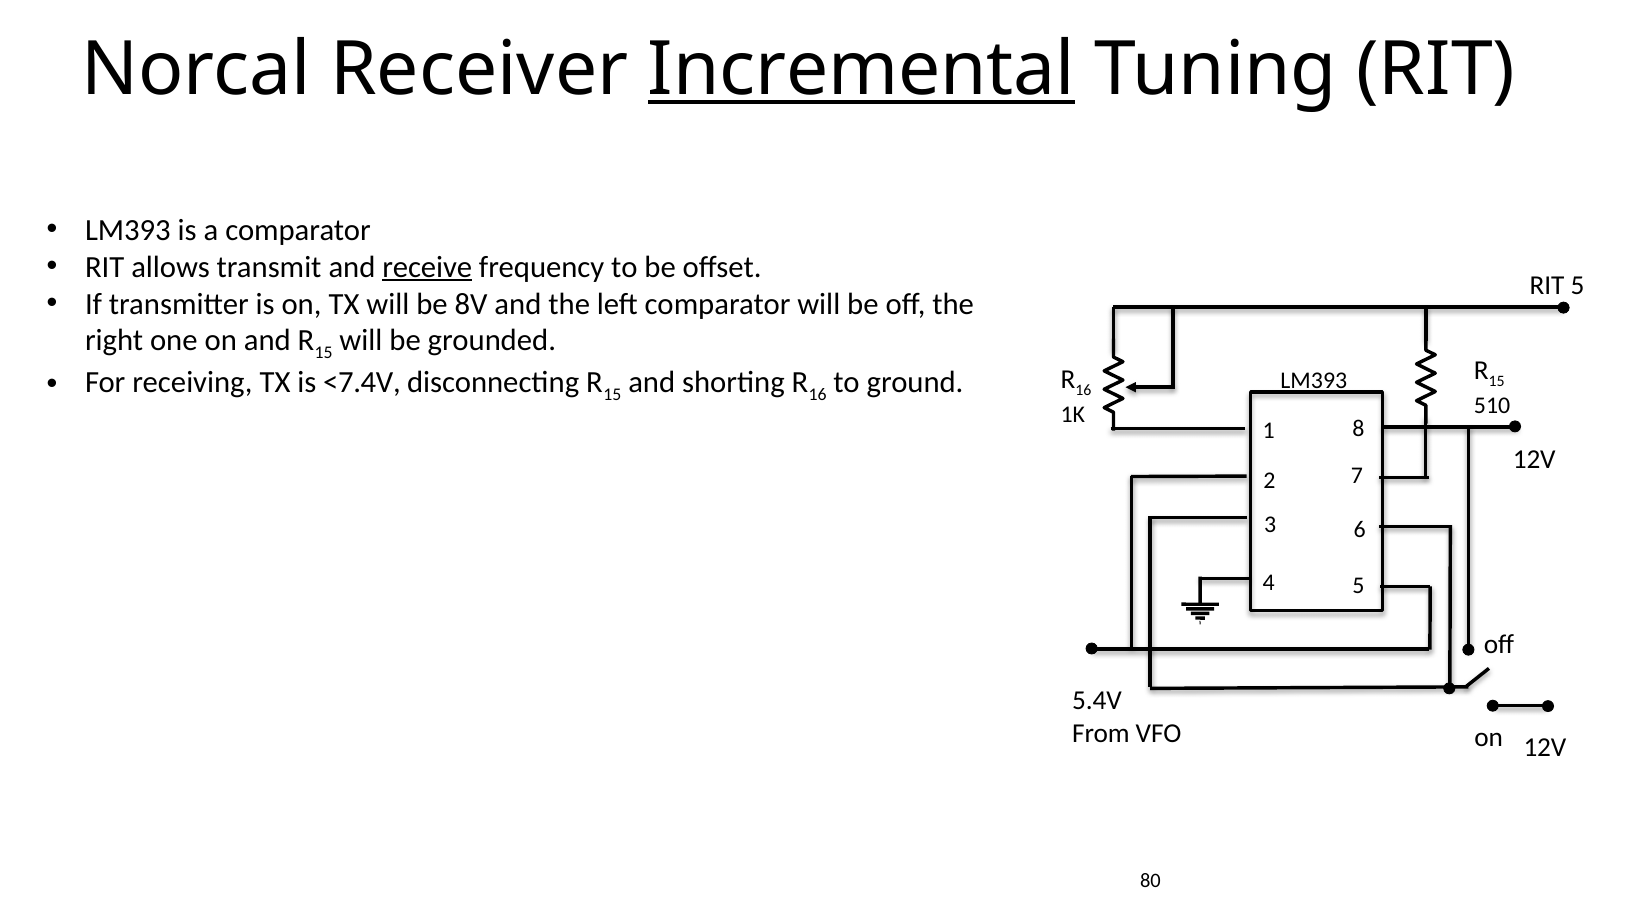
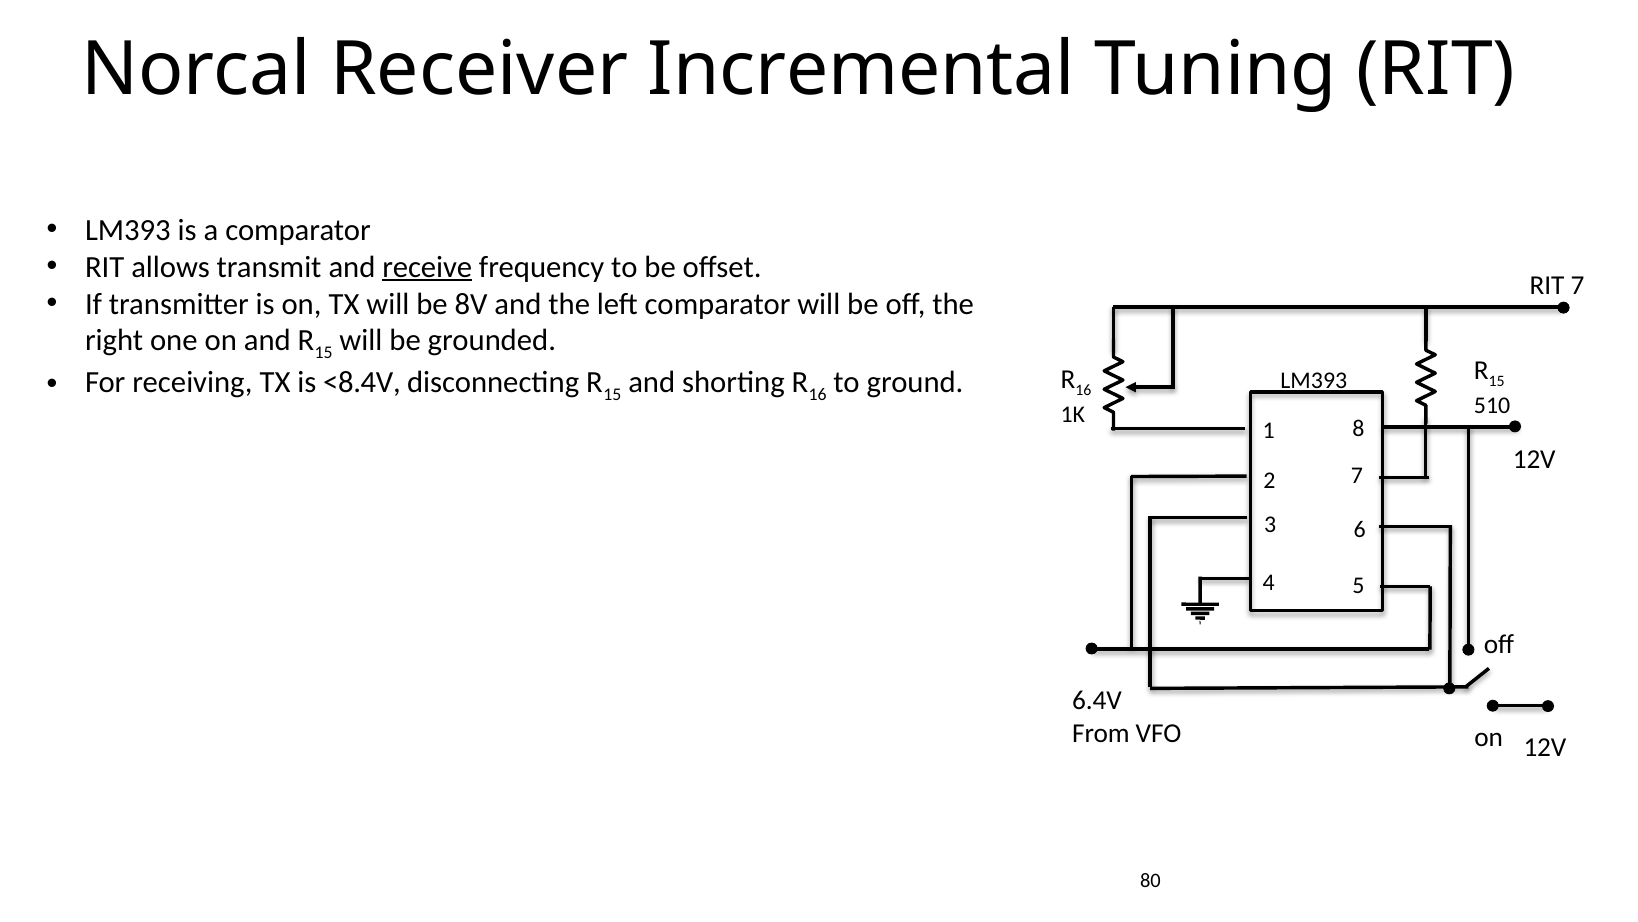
Incremental underline: present -> none
RIT 5: 5 -> 7
<7.4V: <7.4V -> <8.4V
5.4V: 5.4V -> 6.4V
